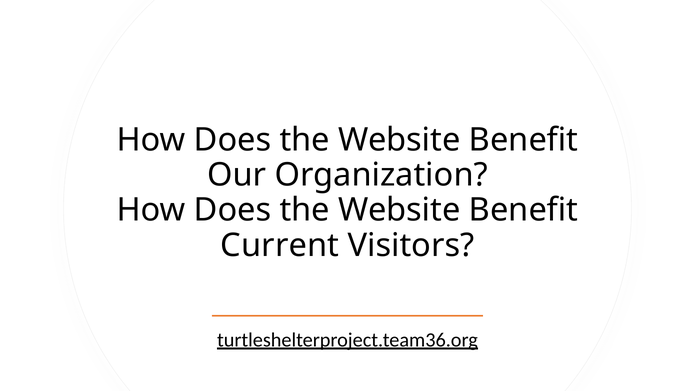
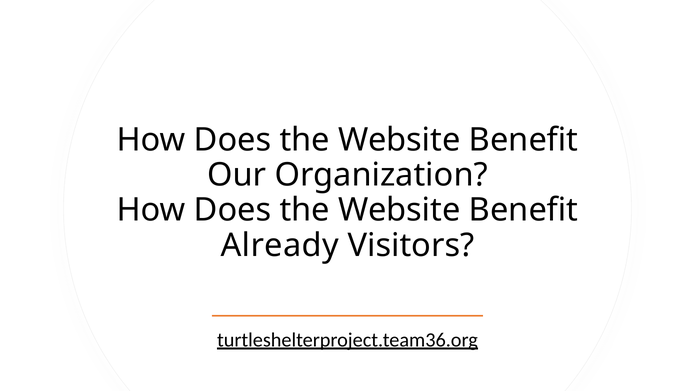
Current: Current -> Already
